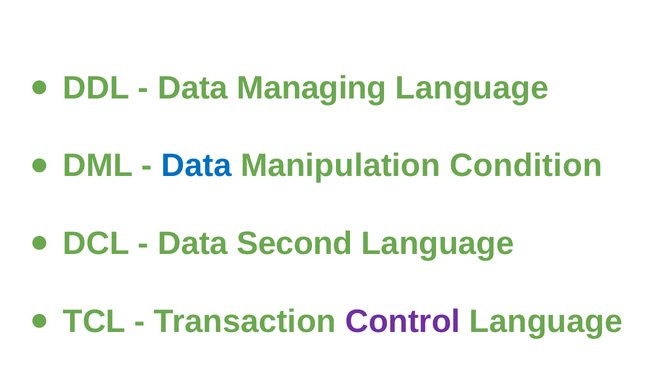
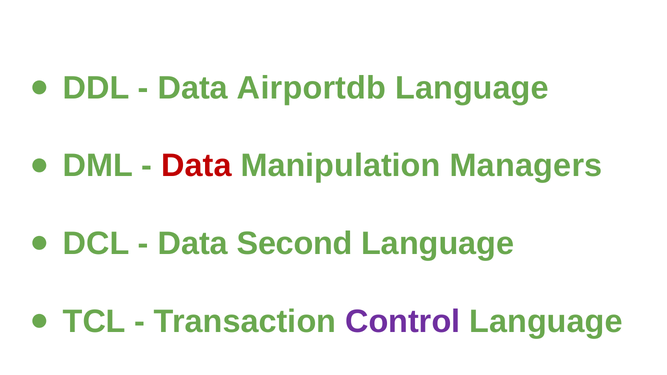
Managing: Managing -> Airportdb
Data at (196, 166) colour: blue -> red
Condition: Condition -> Managers
